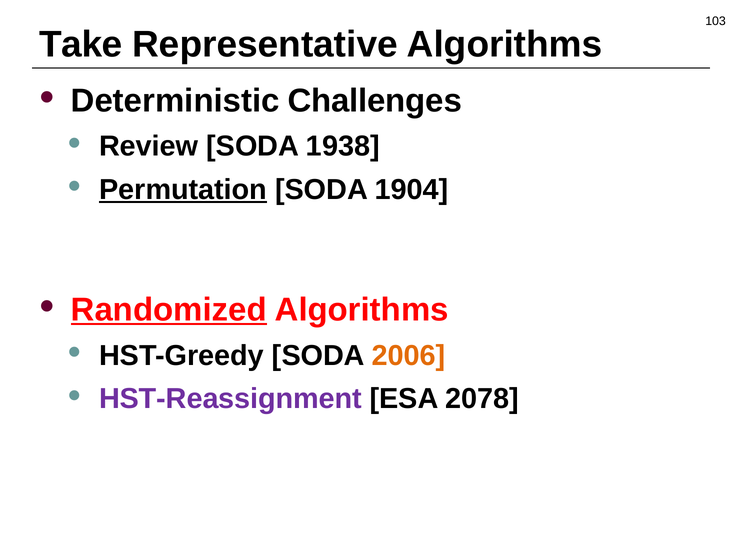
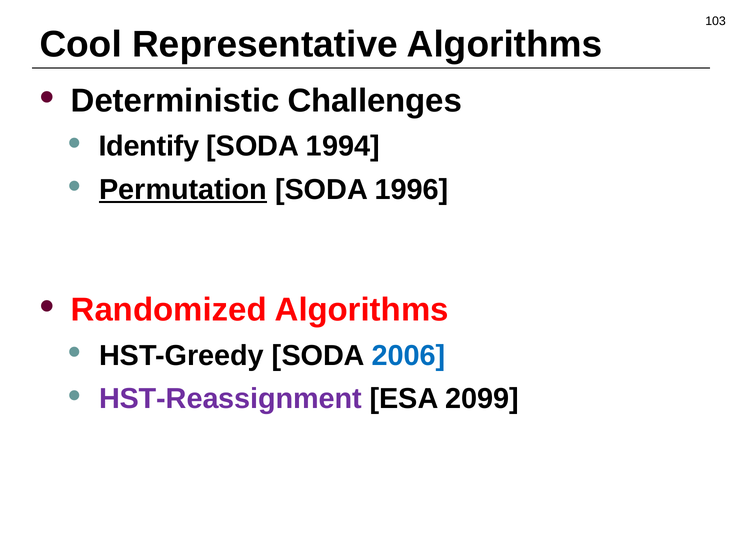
Take: Take -> Cool
Review: Review -> Identify
1938: 1938 -> 1994
1904: 1904 -> 1996
Randomized underline: present -> none
2006 colour: orange -> blue
2078: 2078 -> 2099
